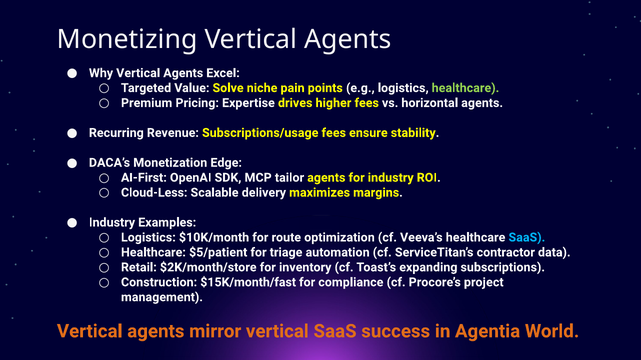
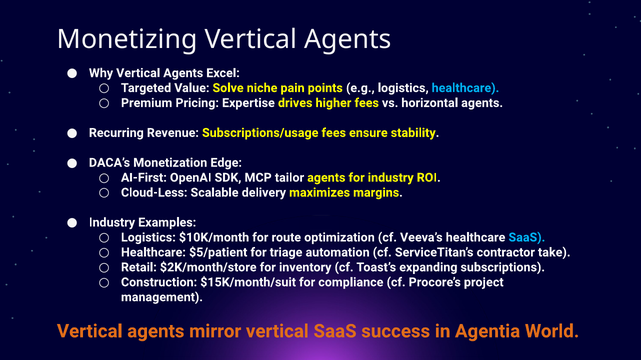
healthcare at (465, 88) colour: light green -> light blue
data: data -> take
$15K/month/fast: $15K/month/fast -> $15K/month/suit
